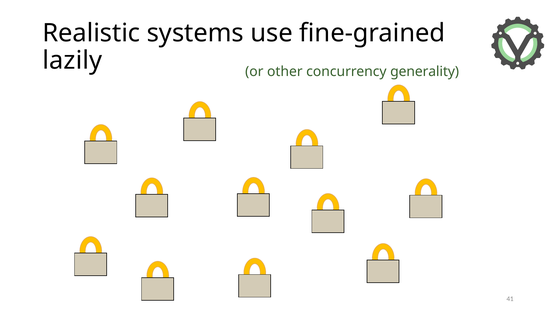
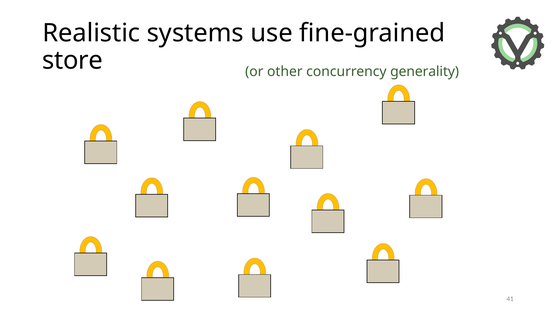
lazily: lazily -> store
